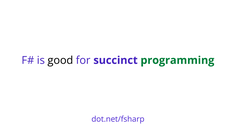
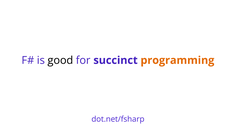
programming colour: green -> orange
